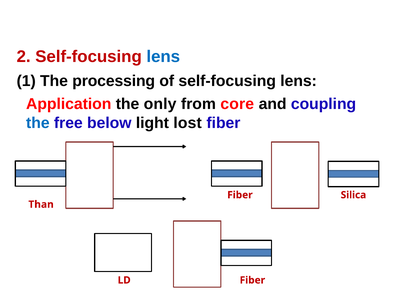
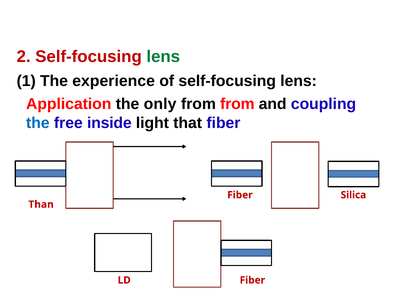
lens at (163, 57) colour: blue -> green
processing: processing -> experience
from core: core -> from
below: below -> inside
lost: lost -> that
